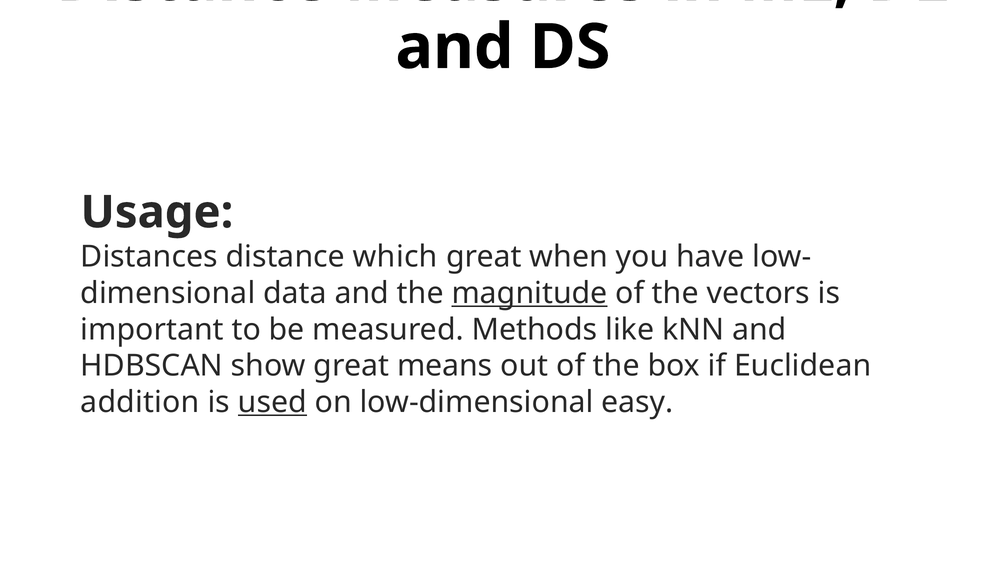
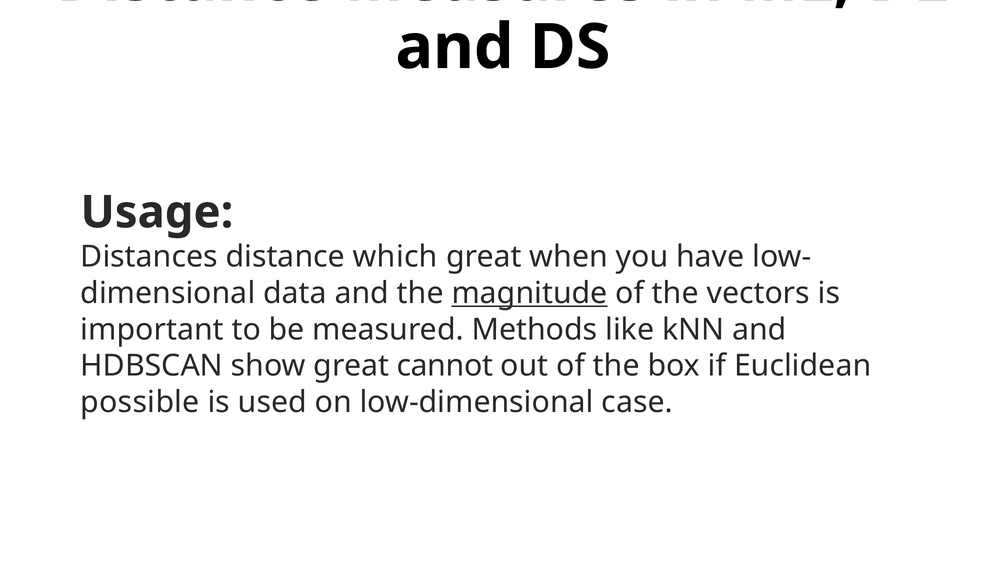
means: means -> cannot
addition: addition -> possible
used underline: present -> none
easy: easy -> case
